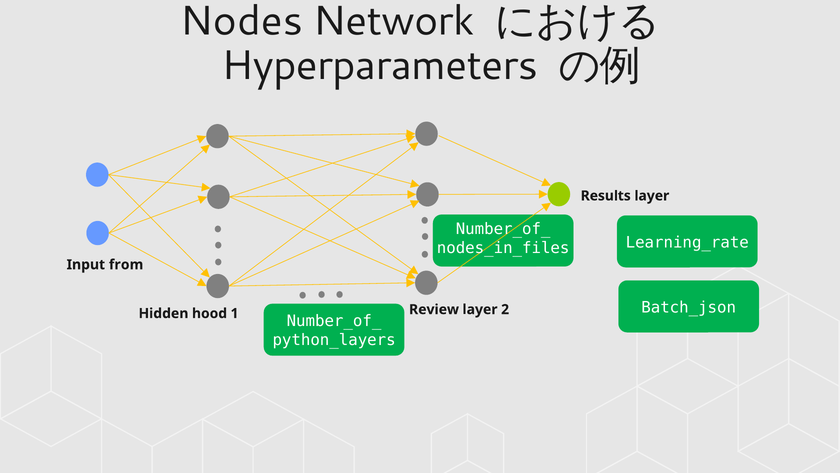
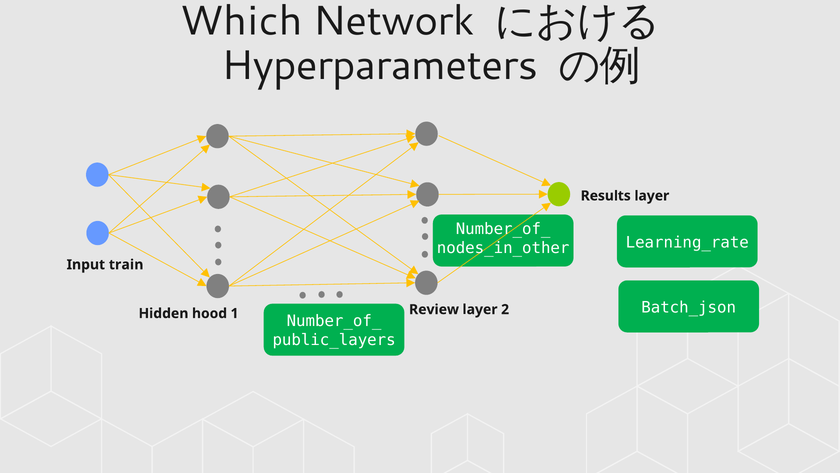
Nodes: Nodes -> Which
nodes_in_files: nodes_in_files -> nodes_in_other
from: from -> train
python_layers: python_layers -> public_layers
